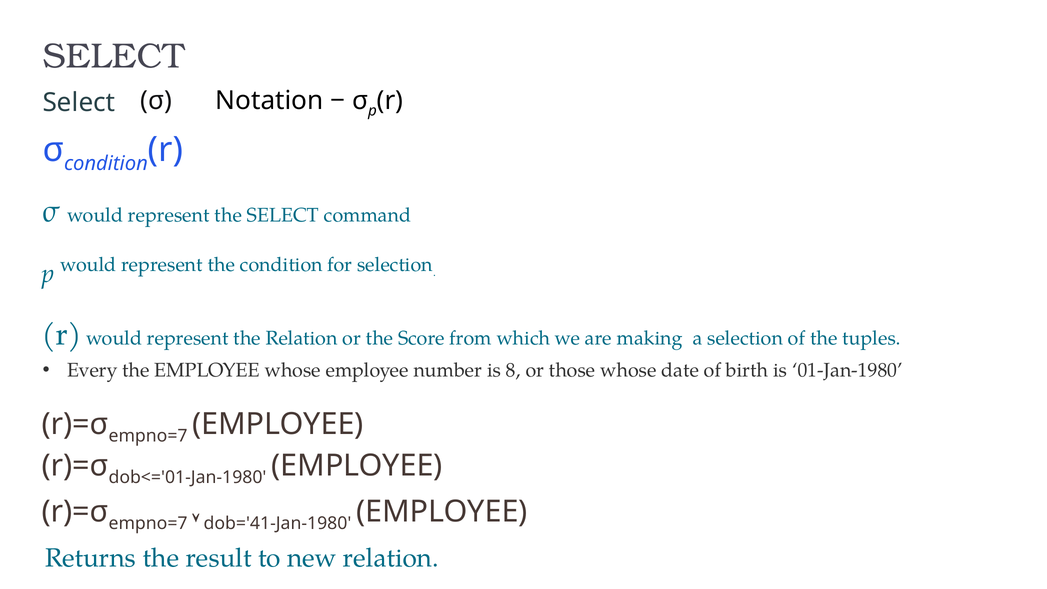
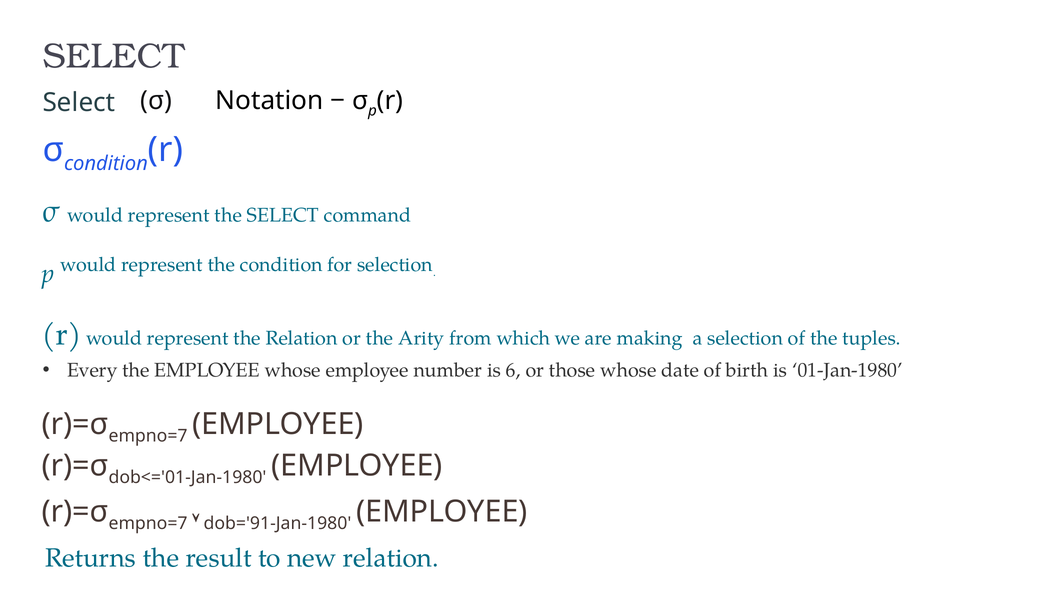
Score: Score -> Arity
8: 8 -> 6
dob='41-Jan-1980: dob='41-Jan-1980 -> dob='91-Jan-1980
